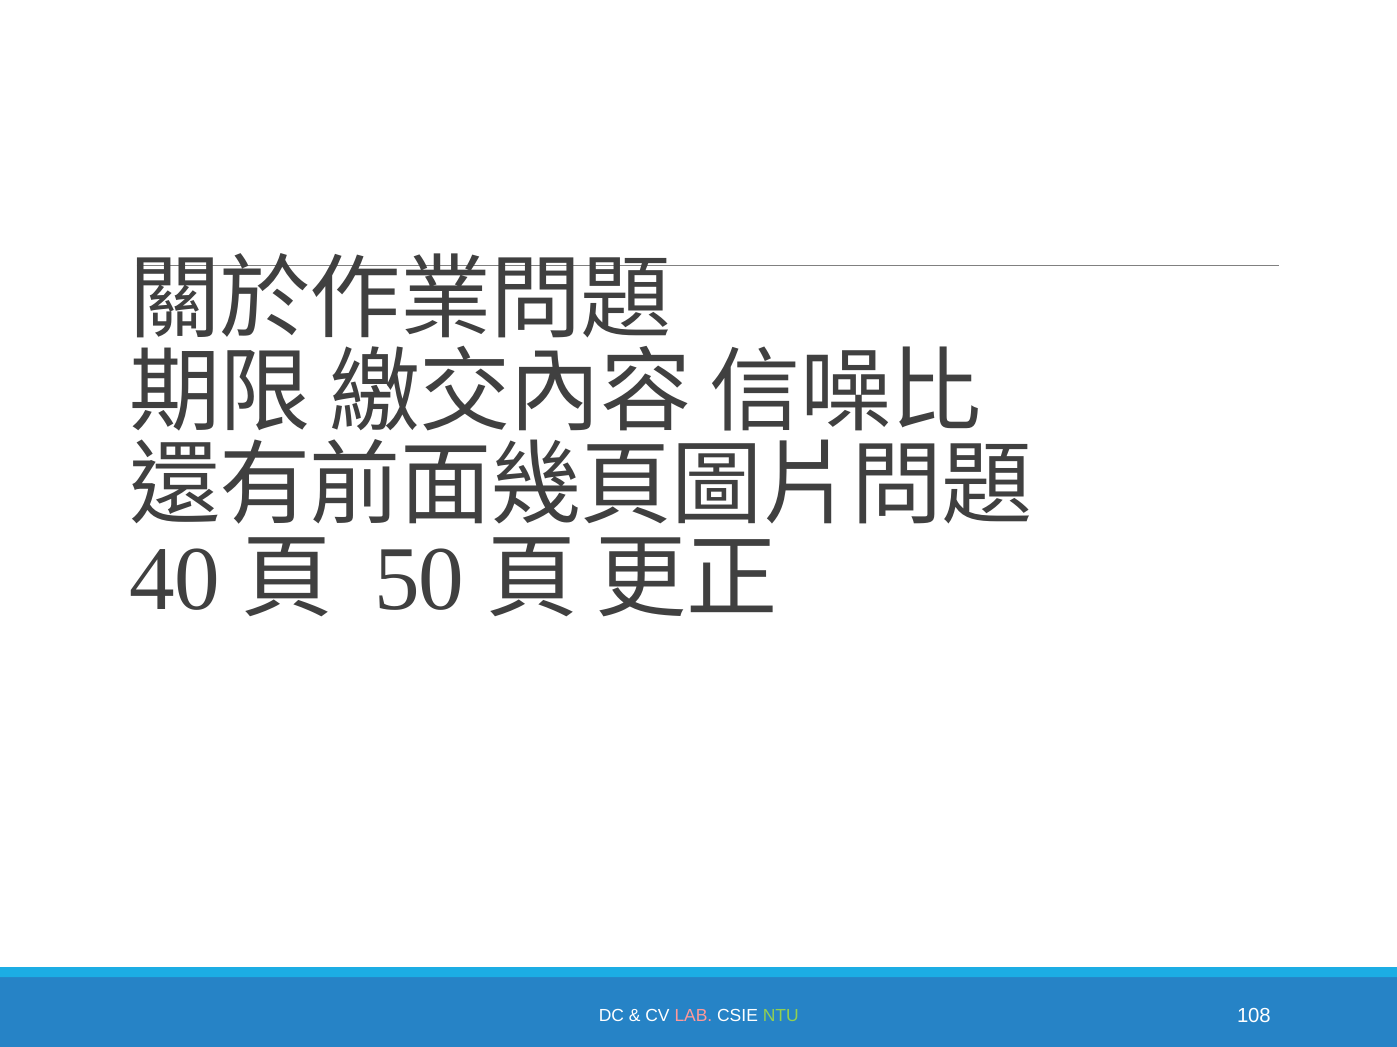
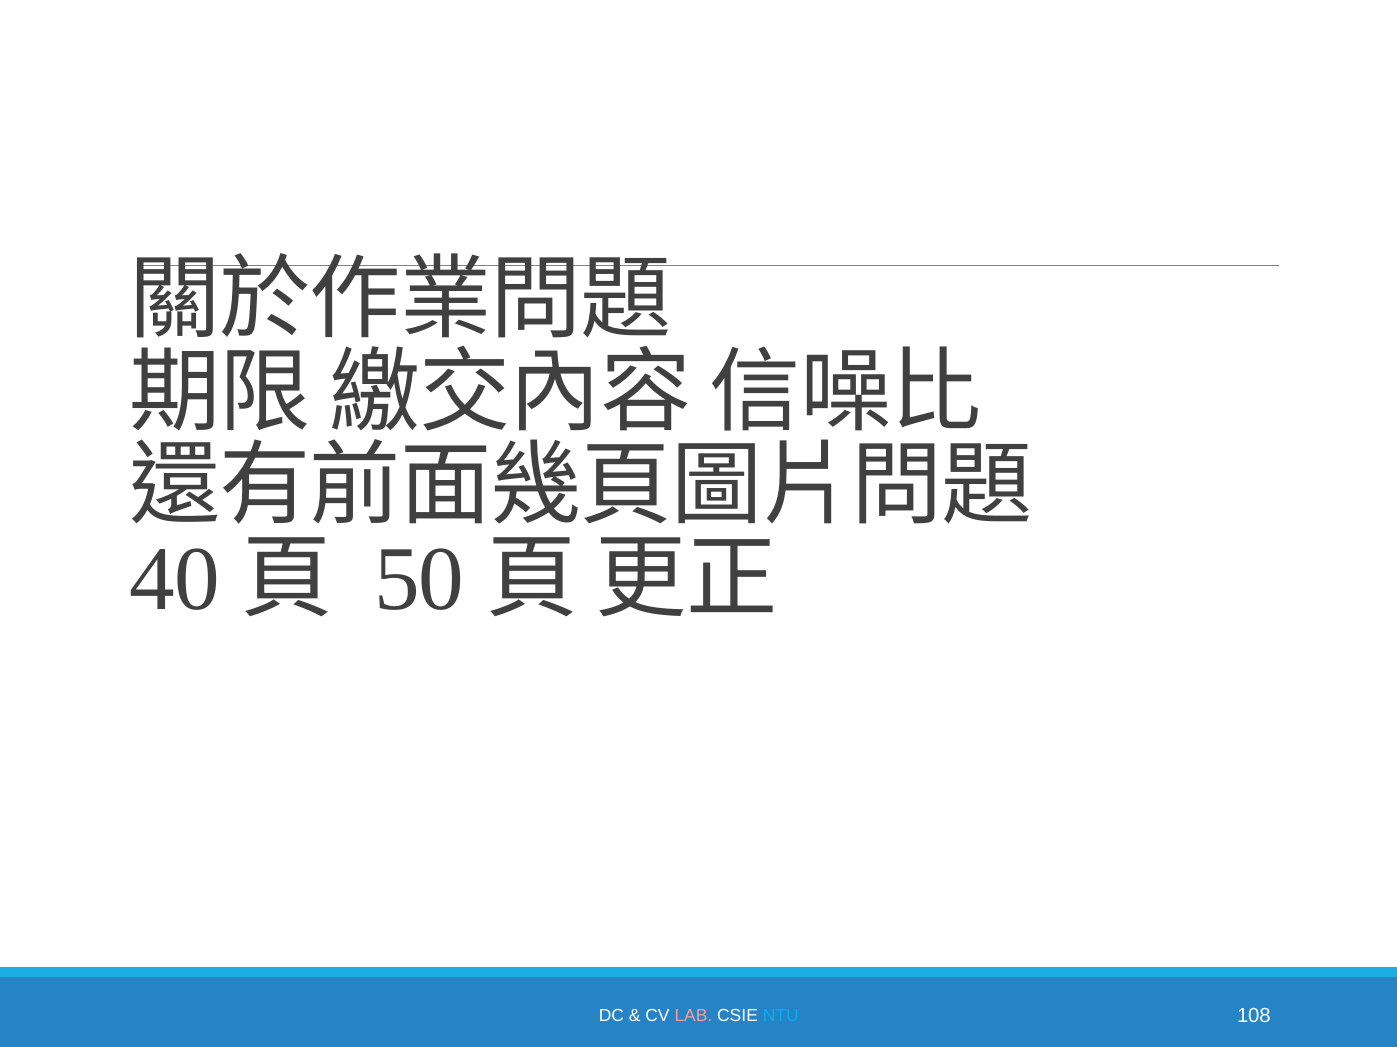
NTU colour: light green -> light blue
